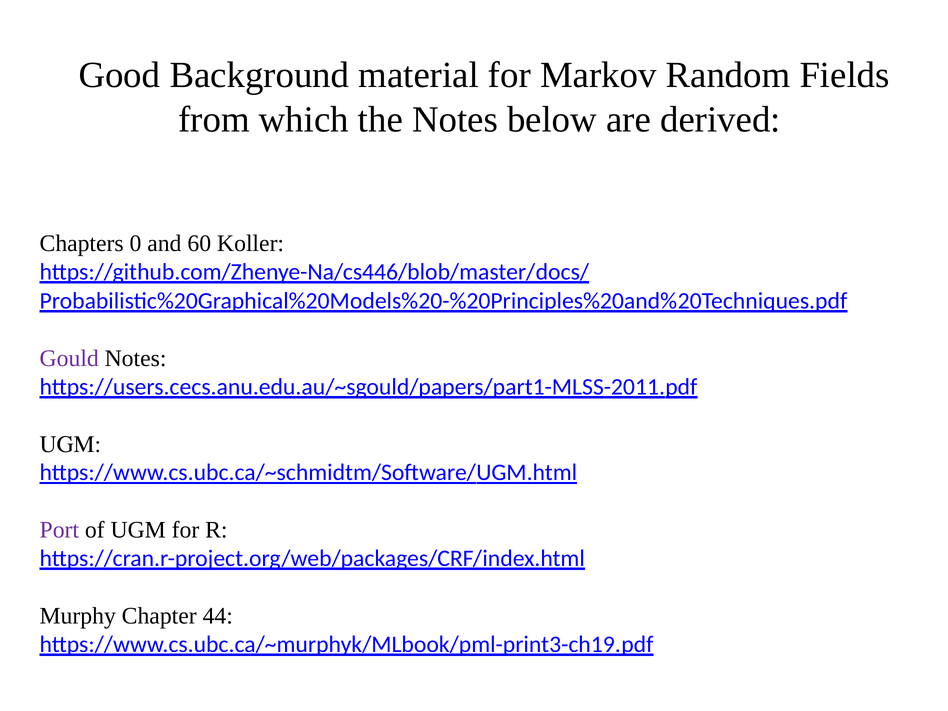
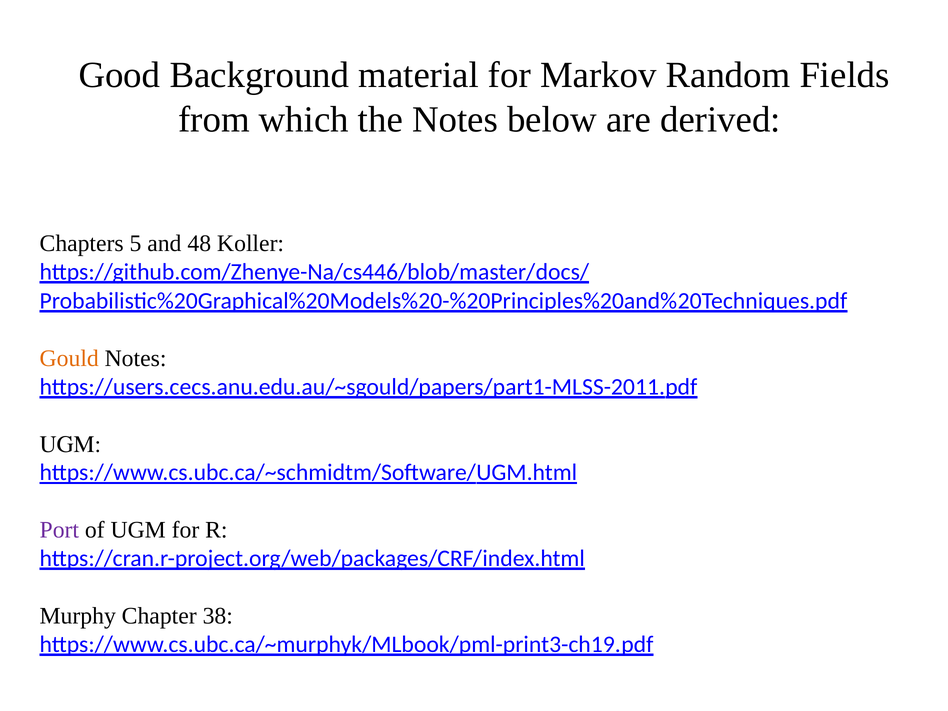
0: 0 -> 5
60: 60 -> 48
Gould colour: purple -> orange
44: 44 -> 38
